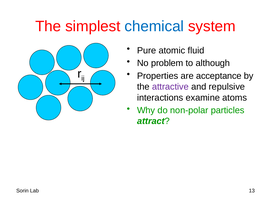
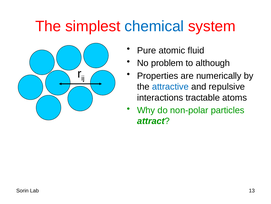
acceptance: acceptance -> numerically
attractive colour: purple -> blue
examine: examine -> tractable
